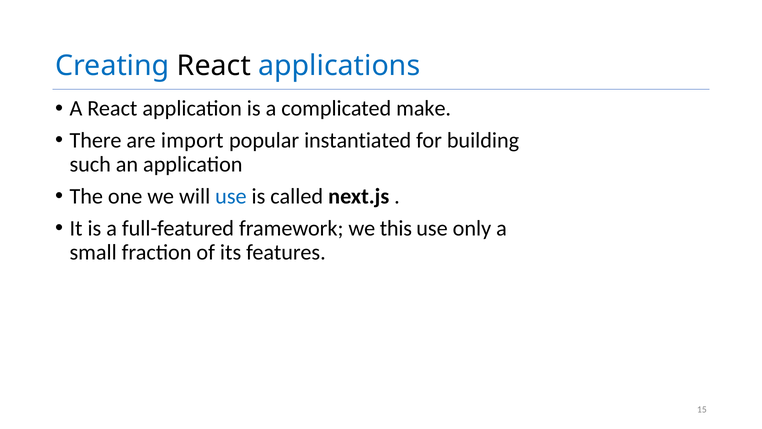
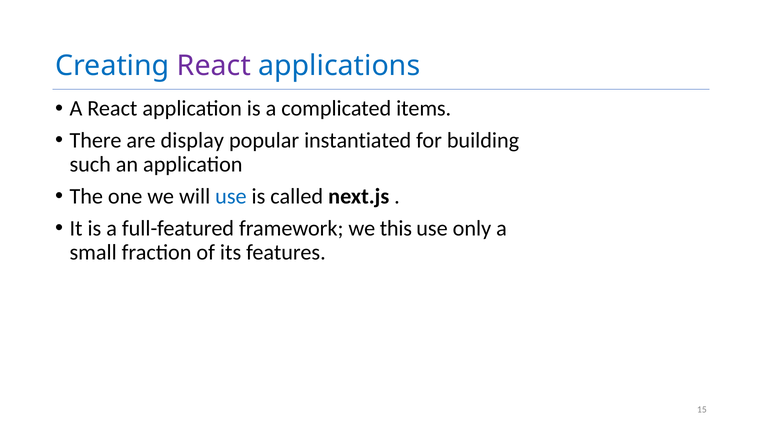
React at (214, 66) colour: black -> purple
make: make -> items
import: import -> display
